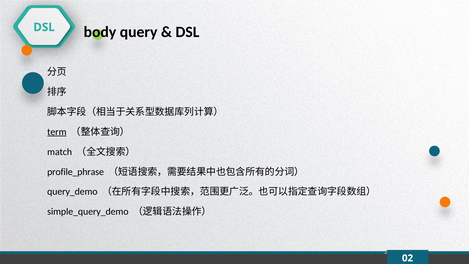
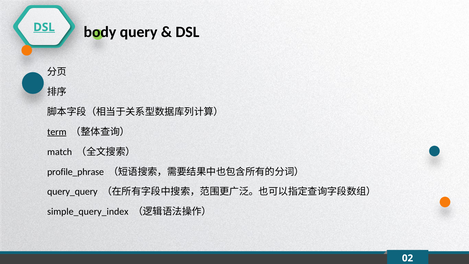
DSL at (44, 27) underline: none -> present
query_demo: query_demo -> query_query
simple_query_demo: simple_query_demo -> simple_query_index
